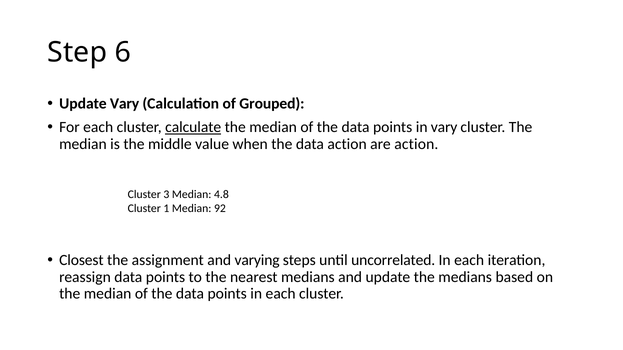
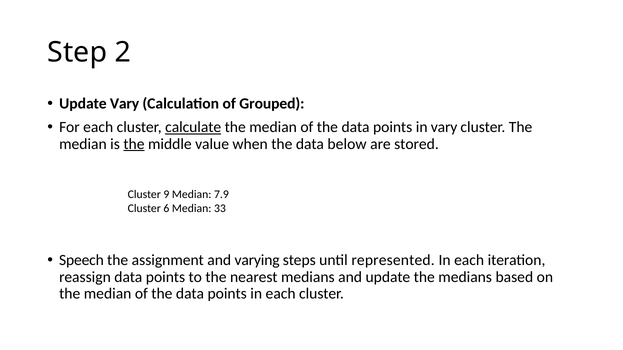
6: 6 -> 2
the at (134, 144) underline: none -> present
data action: action -> below
are action: action -> stored
3: 3 -> 9
4.8: 4.8 -> 7.9
1: 1 -> 6
92: 92 -> 33
Closest: Closest -> Speech
uncorrelated: uncorrelated -> represented
